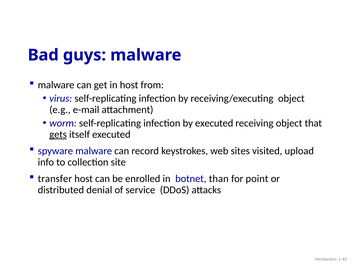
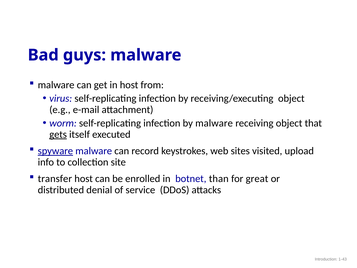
by executed: executed -> malware
spyware underline: none -> present
point: point -> great
